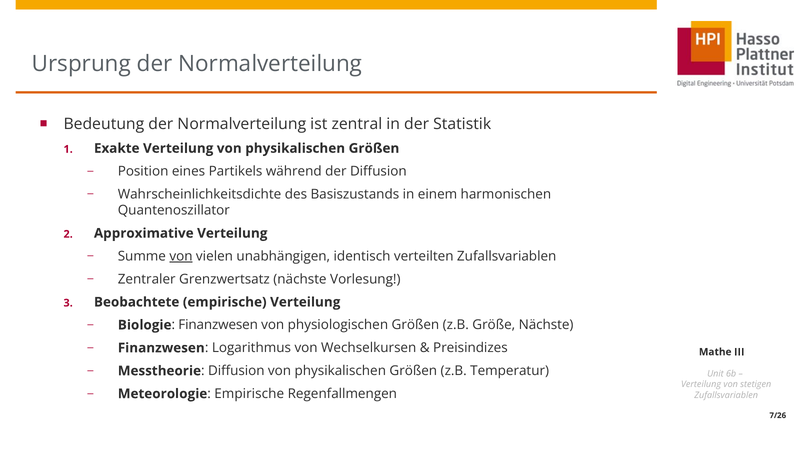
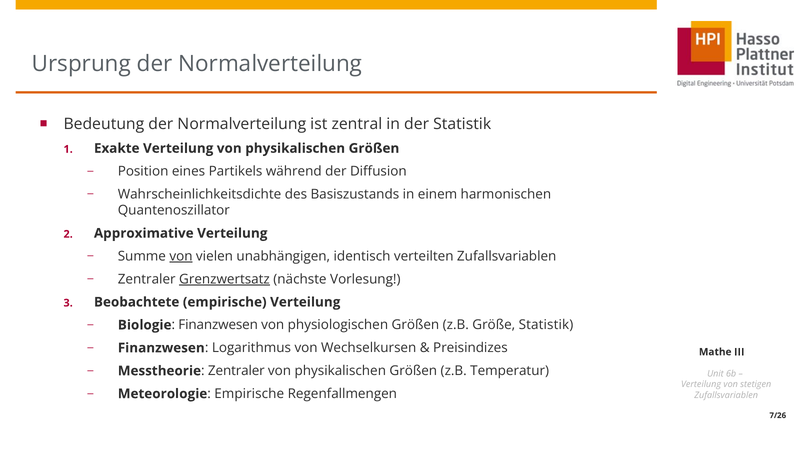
Grenzwertsatz underline: none -> present
Größe Nächste: Nächste -> Statistik
Messtheorie Diffusion: Diffusion -> Zentraler
